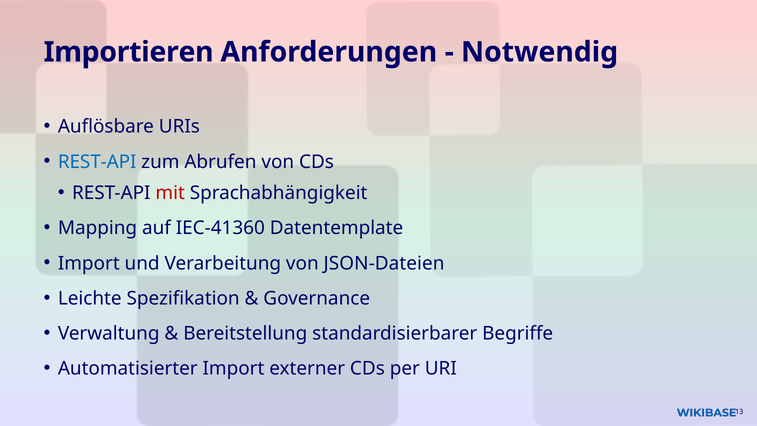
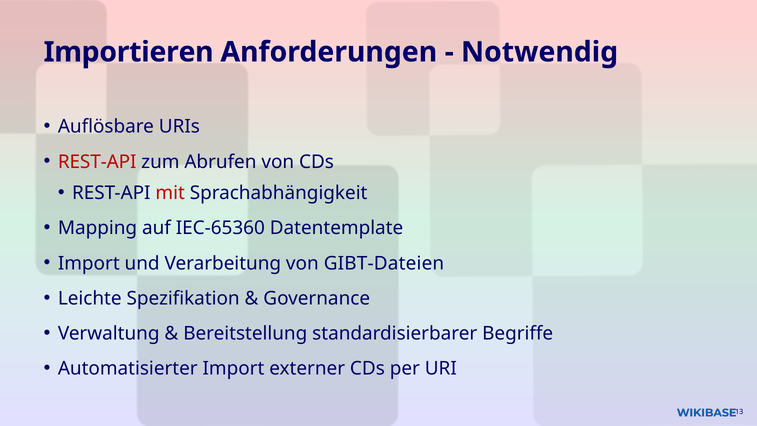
REST-API at (97, 162) colour: blue -> red
IEC-41360: IEC-41360 -> IEC-65360
JSON-Dateien: JSON-Dateien -> GIBT-Dateien
